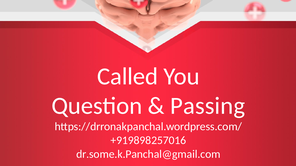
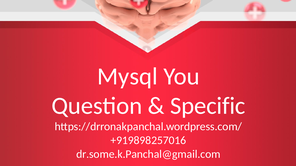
Called: Called -> Mysql
Passing: Passing -> Specific
